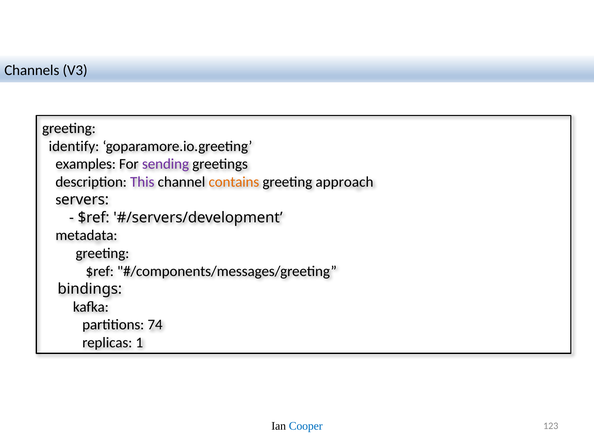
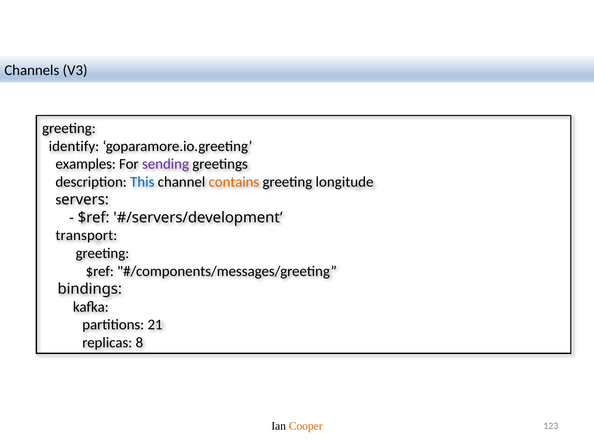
This colour: purple -> blue
approach: approach -> longitude
metadata: metadata -> transport
74: 74 -> 21
1: 1 -> 8
Cooper colour: blue -> orange
